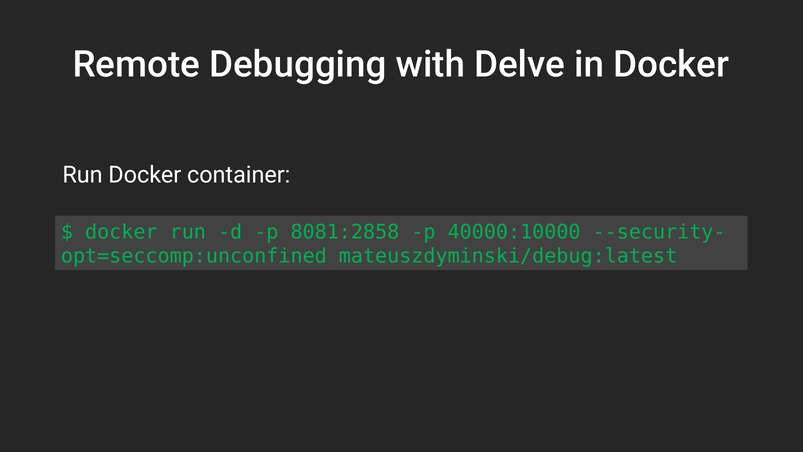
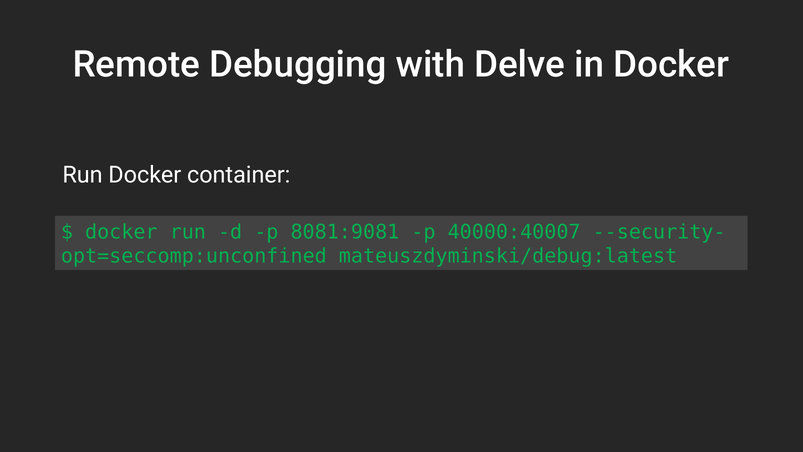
8081:2858: 8081:2858 -> 8081:9081
40000:10000: 40000:10000 -> 40000:40007
